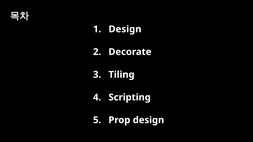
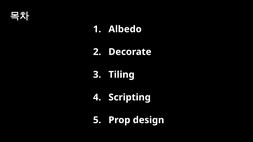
Design at (125, 29): Design -> Albedo
